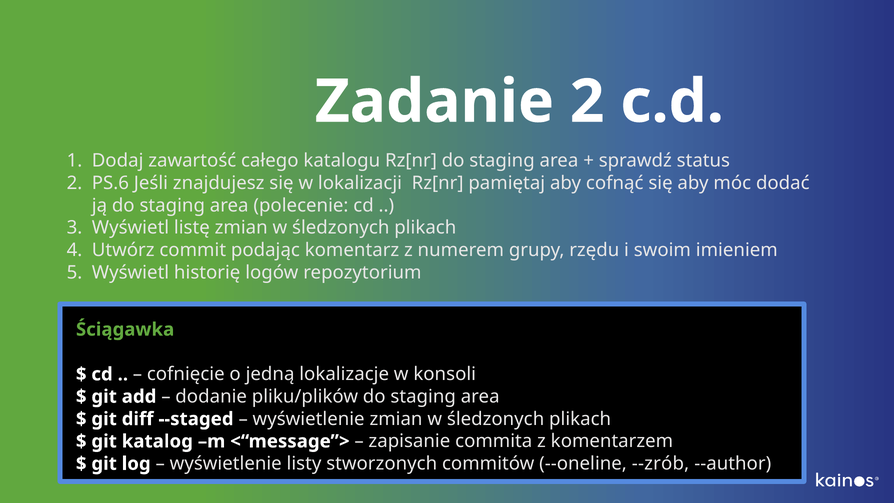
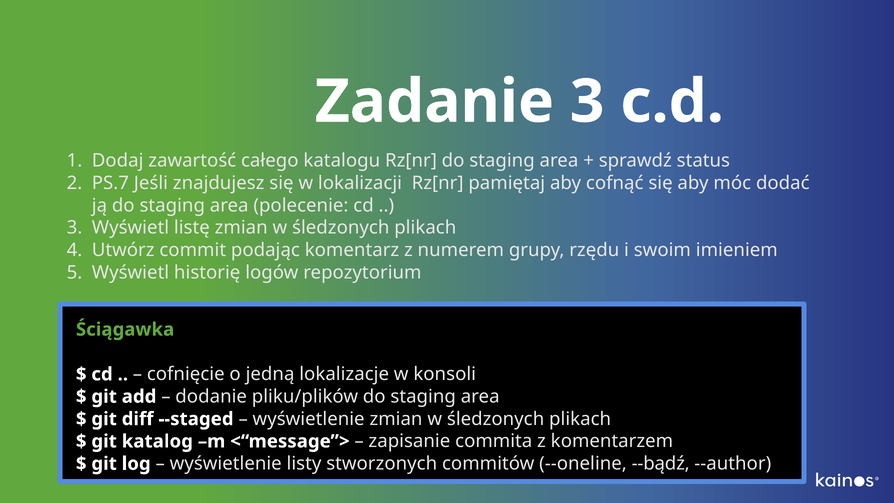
Zadanie 2: 2 -> 3
PS.6: PS.6 -> PS.7
--zrób: --zrób -> --bądź
